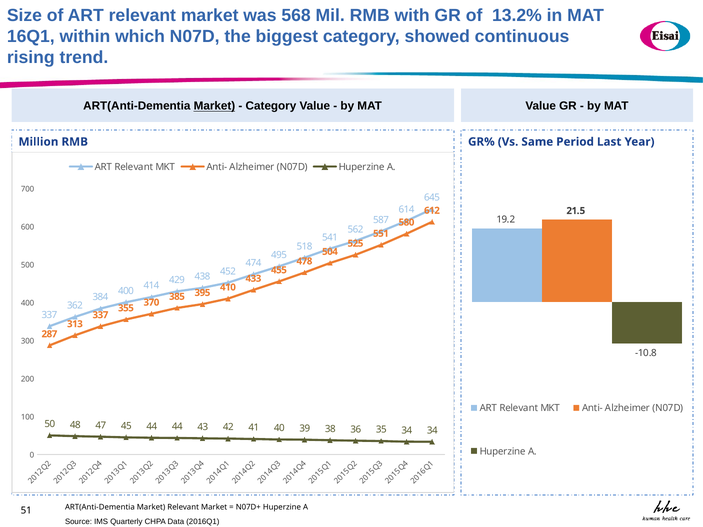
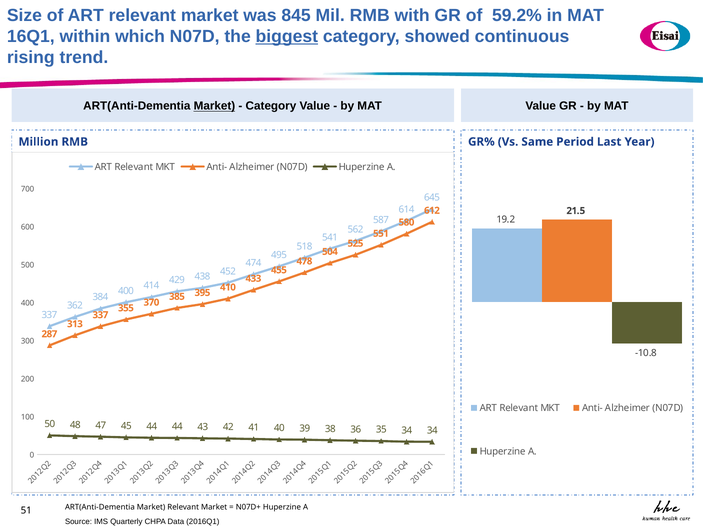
568: 568 -> 845
13.2%: 13.2% -> 59.2%
biggest underline: none -> present
